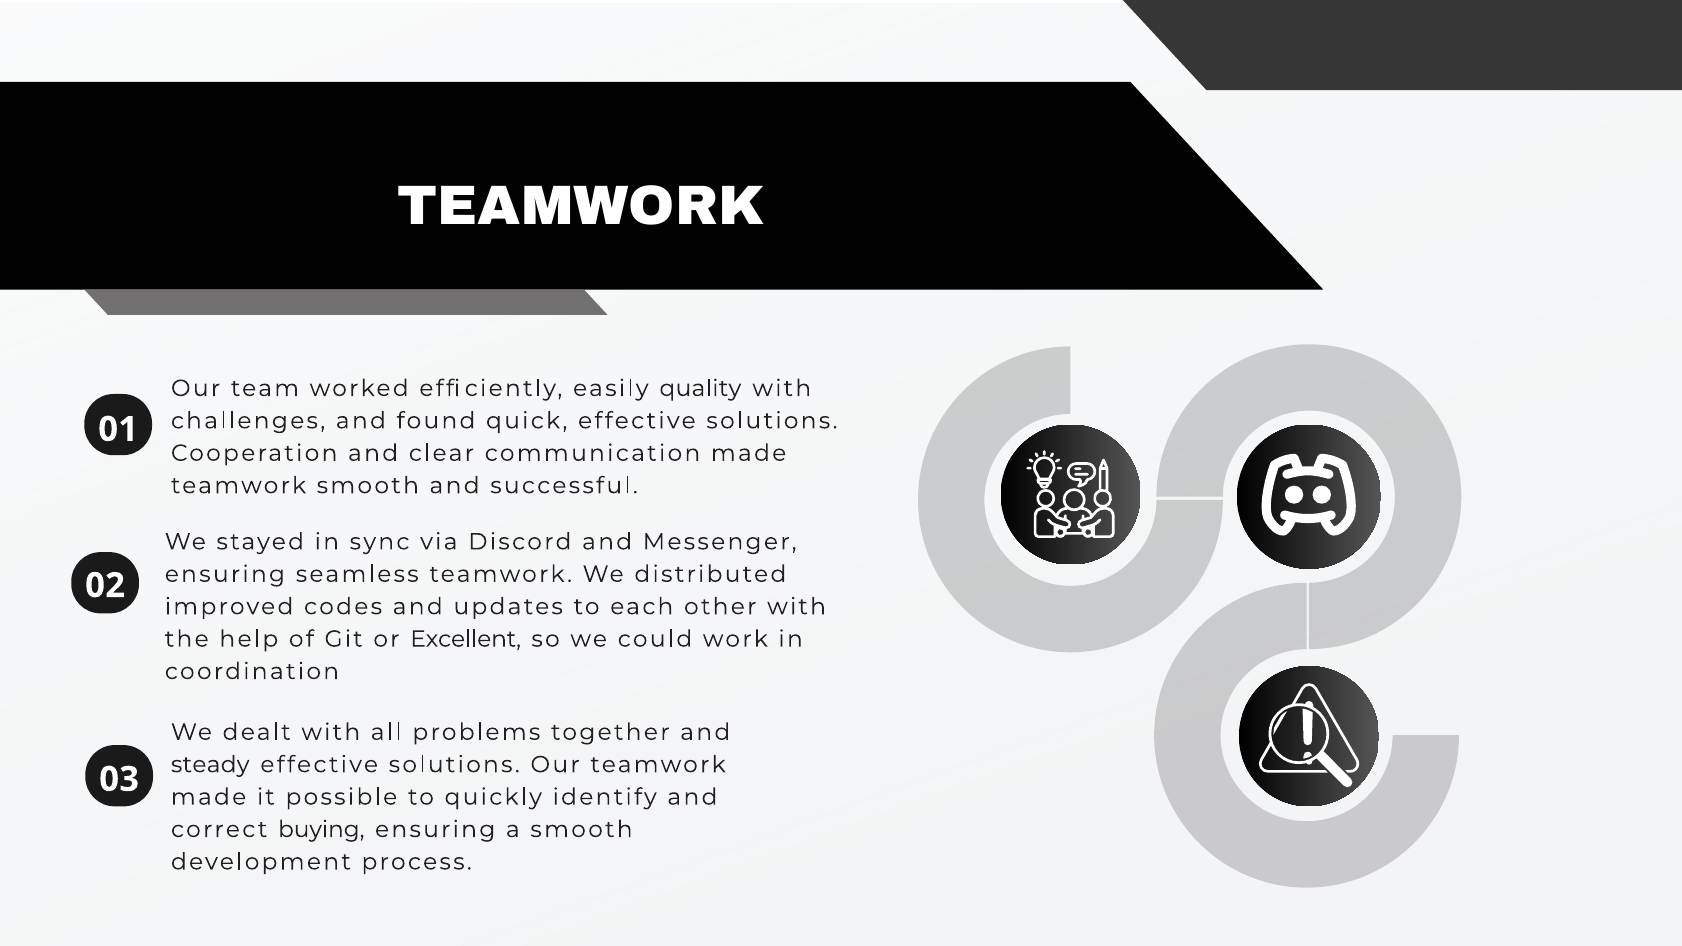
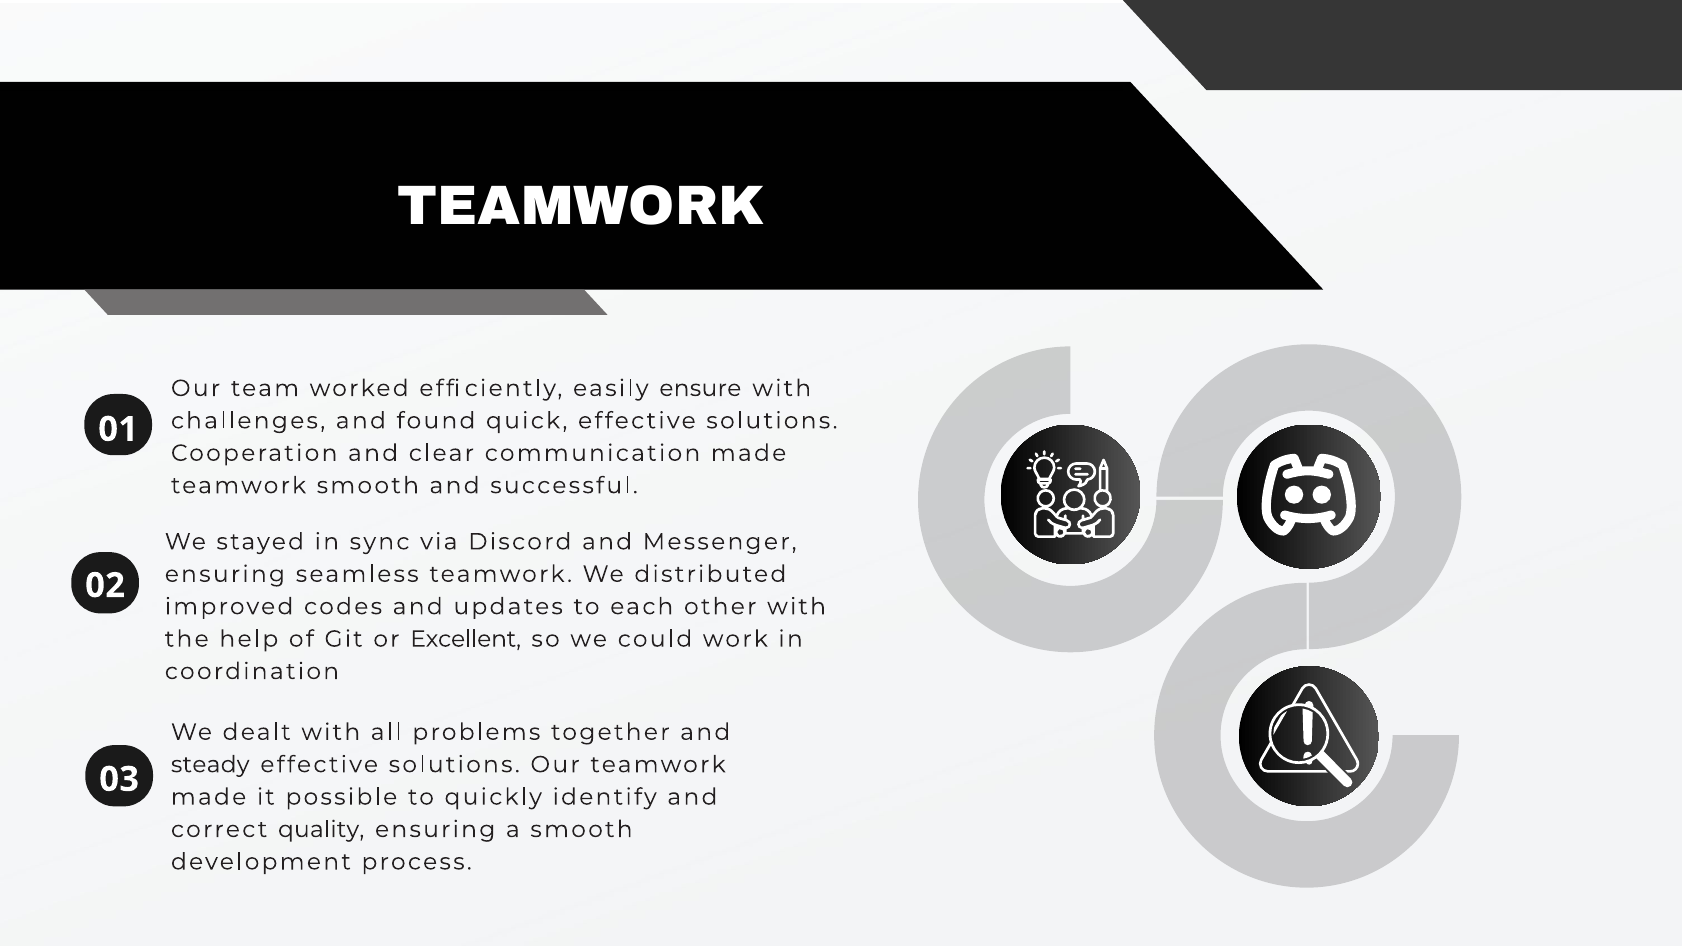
quality: quality -> ensure
buying: buying -> quality
